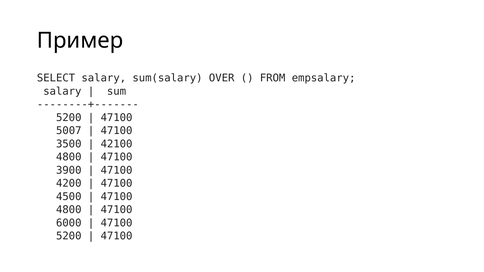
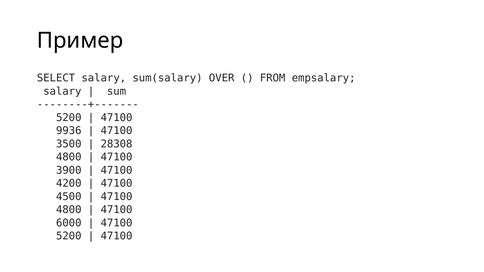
5007: 5007 -> 9936
42100: 42100 -> 28308
